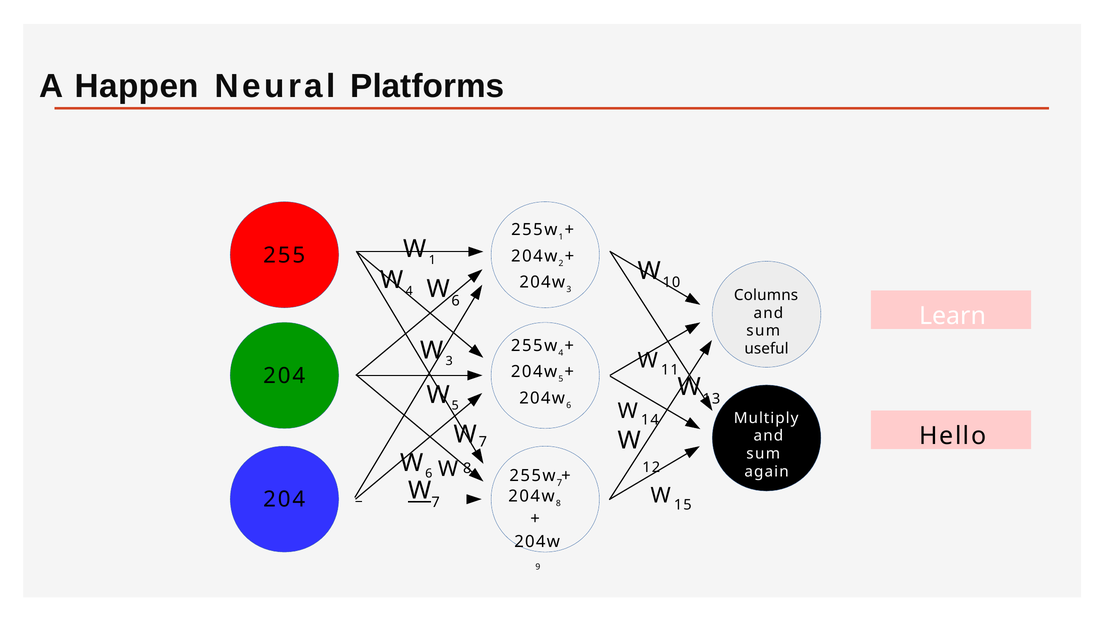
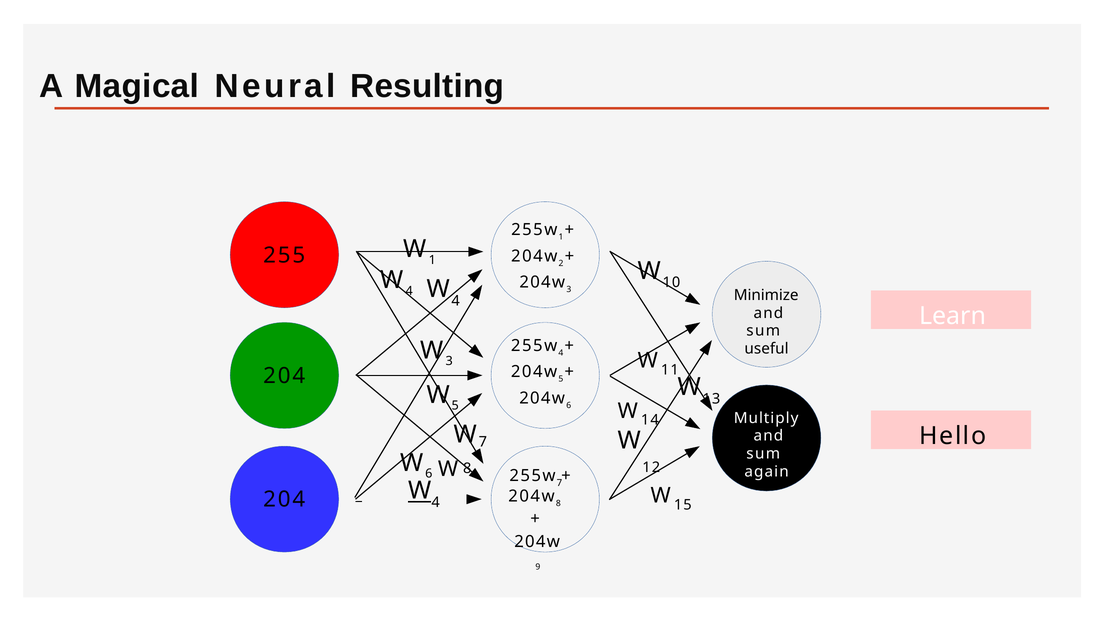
Happen: Happen -> Magical
Platforms: Platforms -> Resulting
6 at (456, 301): 6 -> 4
Columns: Columns -> Minimize
7 at (436, 502): 7 -> 4
